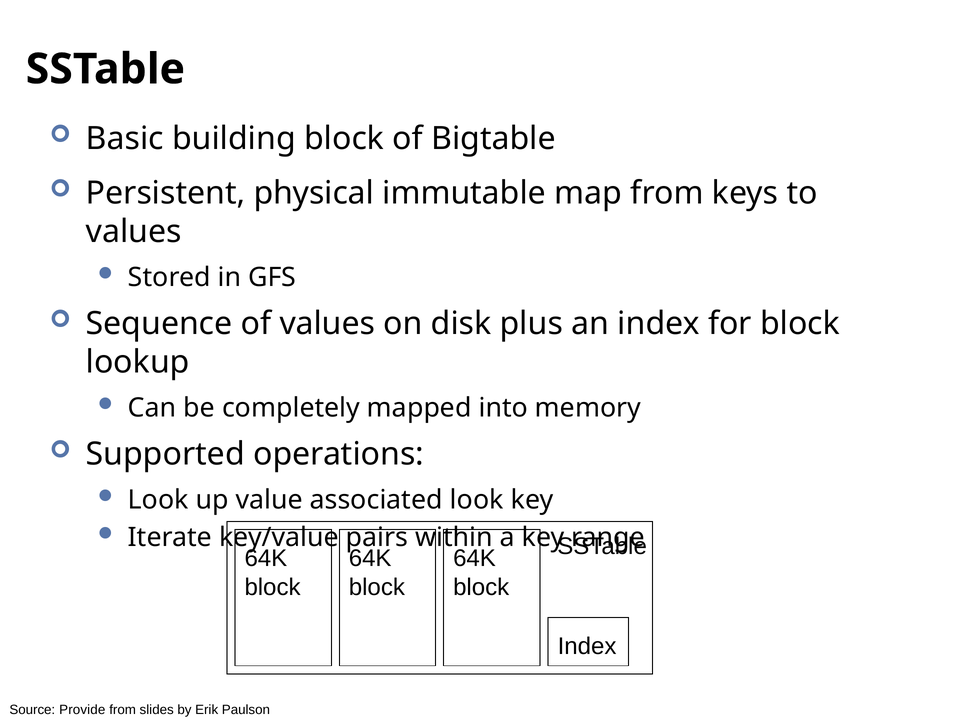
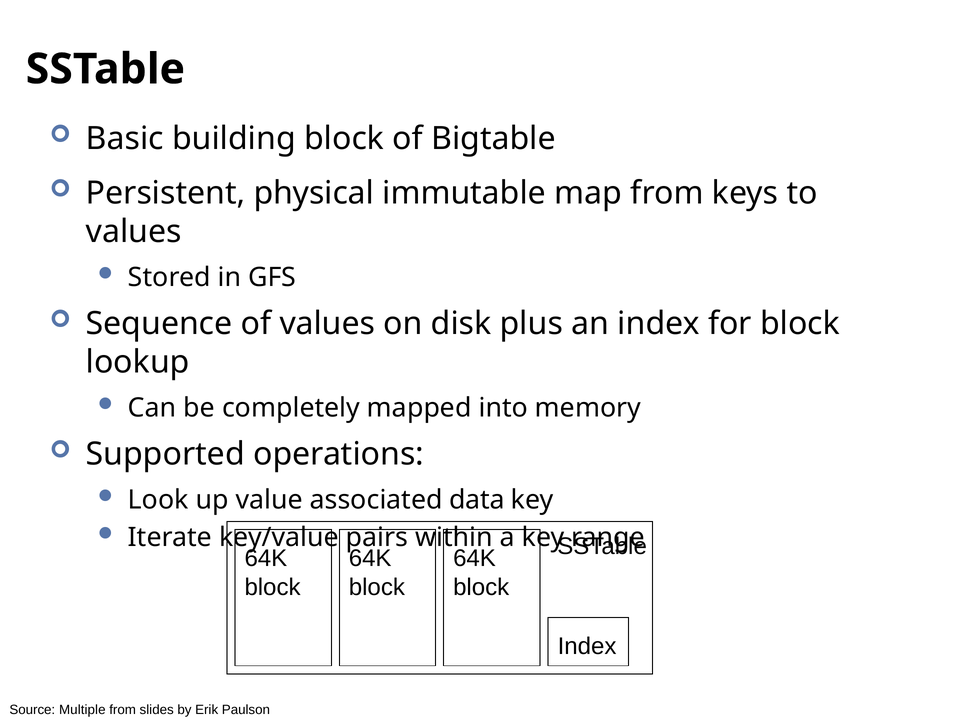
associated look: look -> data
Provide: Provide -> Multiple
